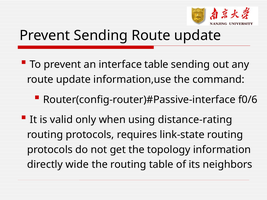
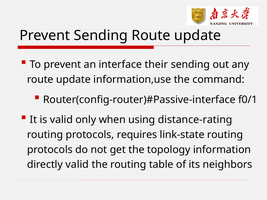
interface table: table -> their
f0/6: f0/6 -> f0/1
directly wide: wide -> valid
